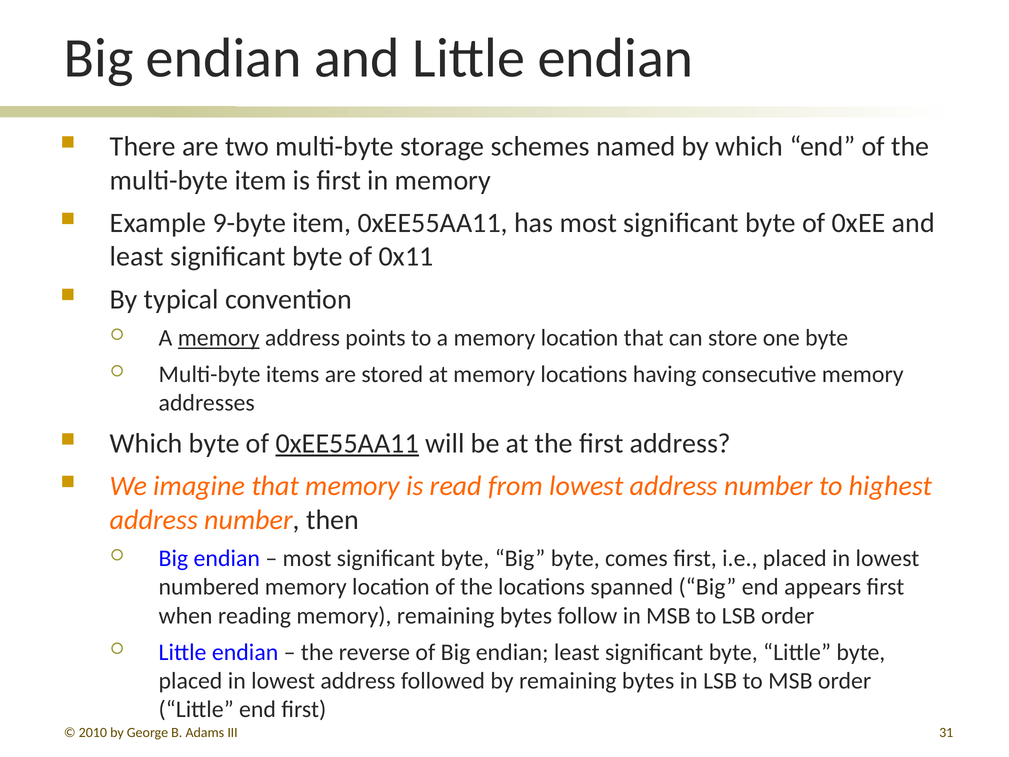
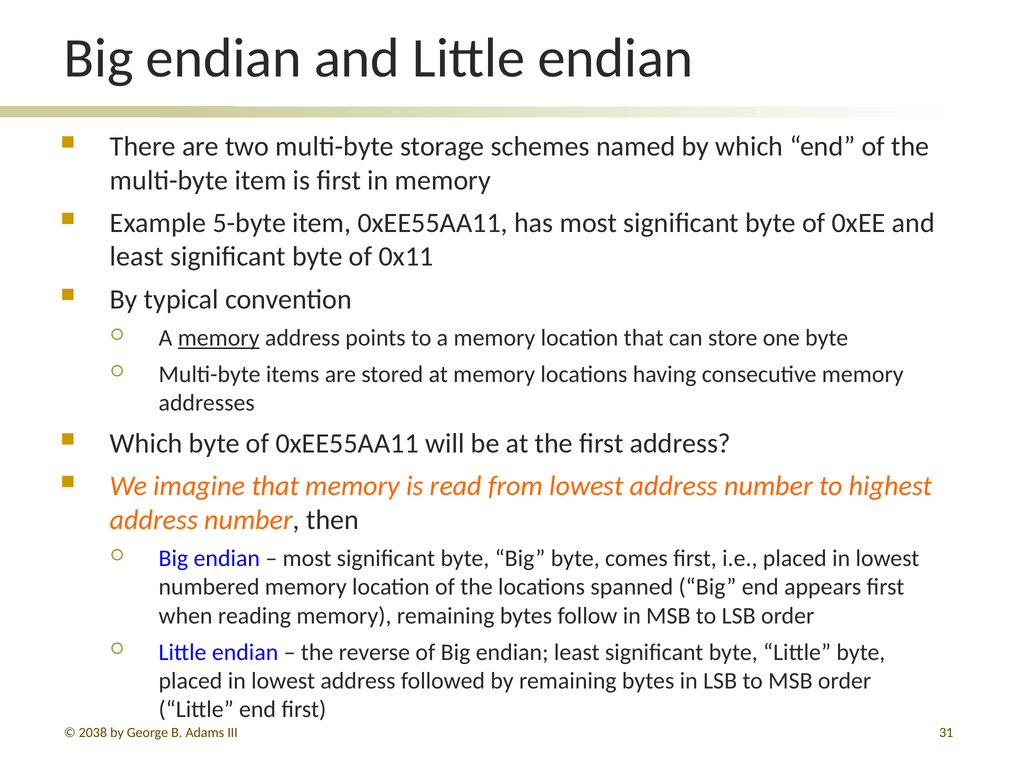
9-byte: 9-byte -> 5-byte
0xEE55AA11 at (347, 443) underline: present -> none
2010: 2010 -> 2038
